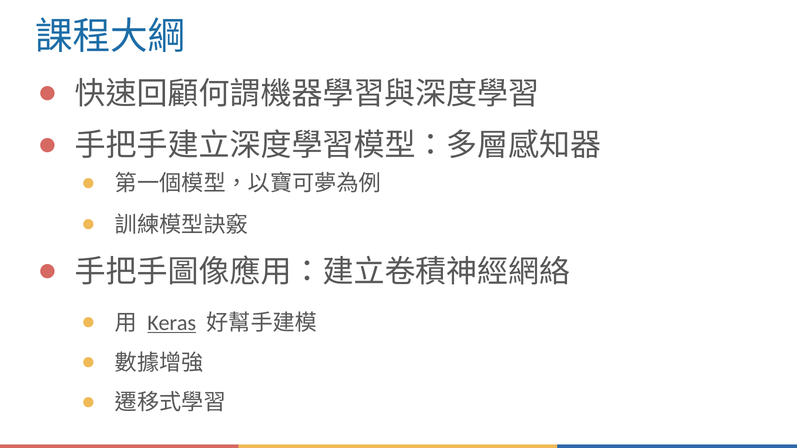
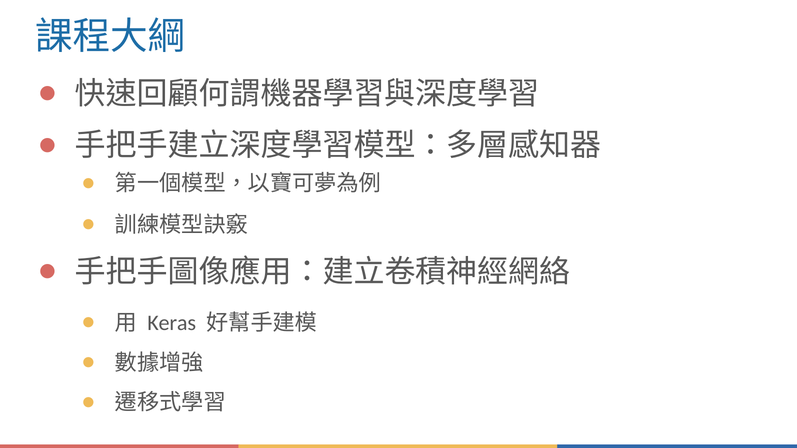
Keras underline: present -> none
